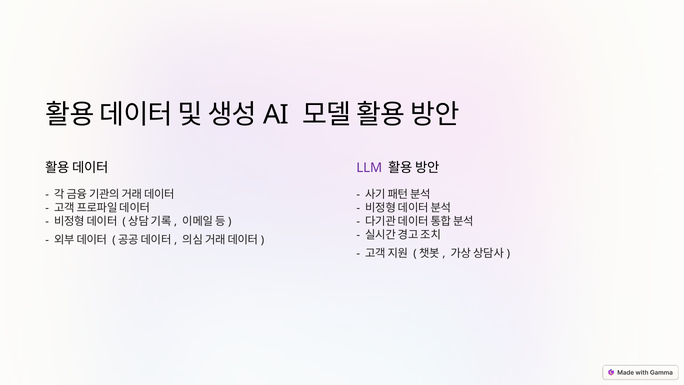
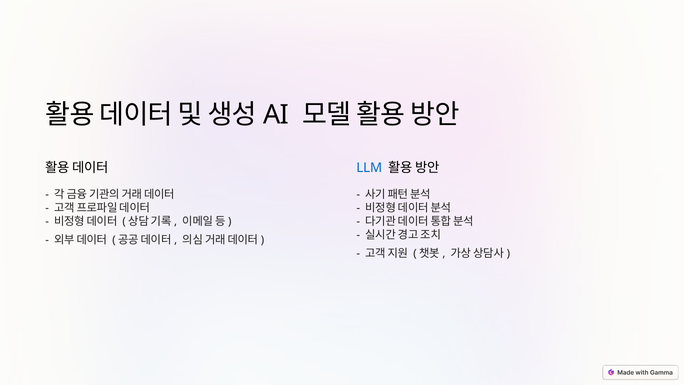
LLM colour: purple -> blue
